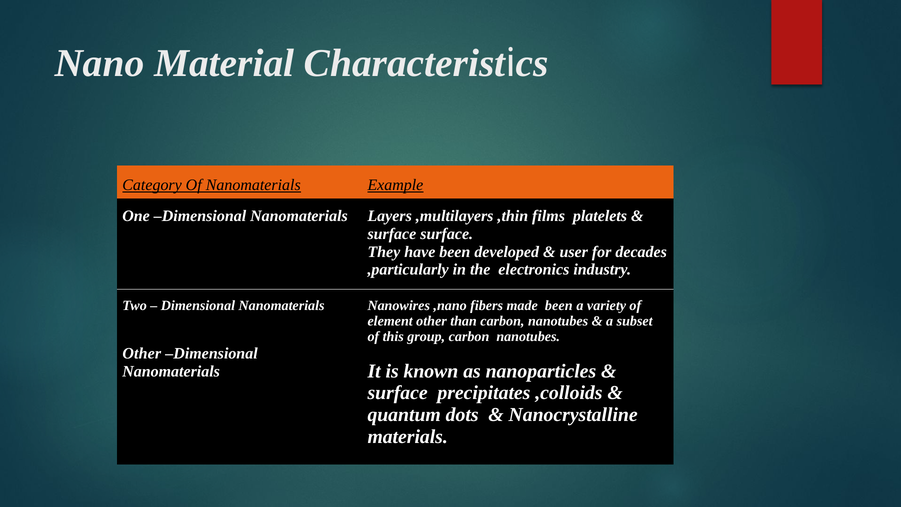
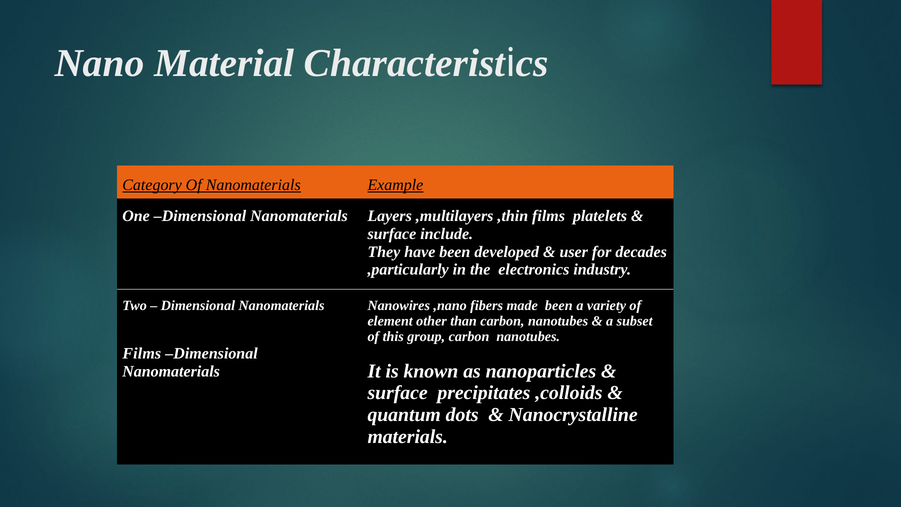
surface surface: surface -> include
Other at (142, 353): Other -> Films
